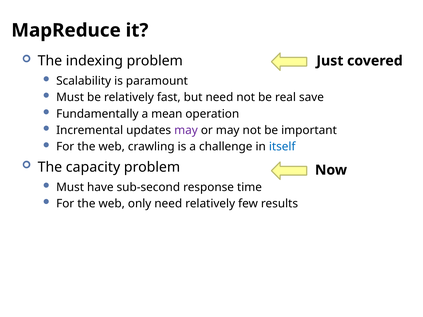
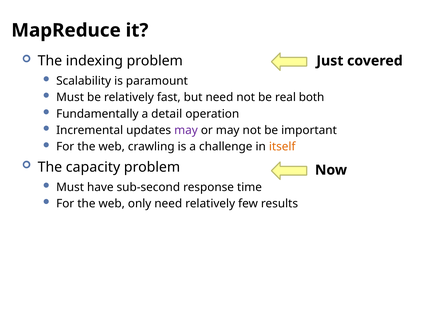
save: save -> both
mean: mean -> detail
itself colour: blue -> orange
